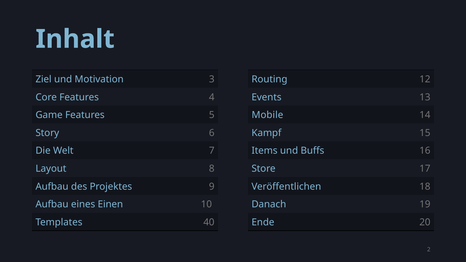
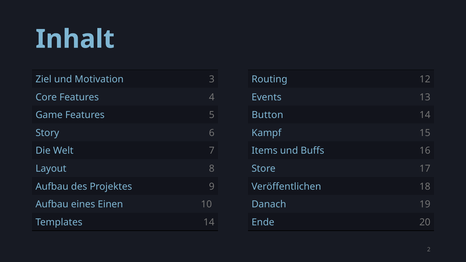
Mobile: Mobile -> Button
Templates 40: 40 -> 14
